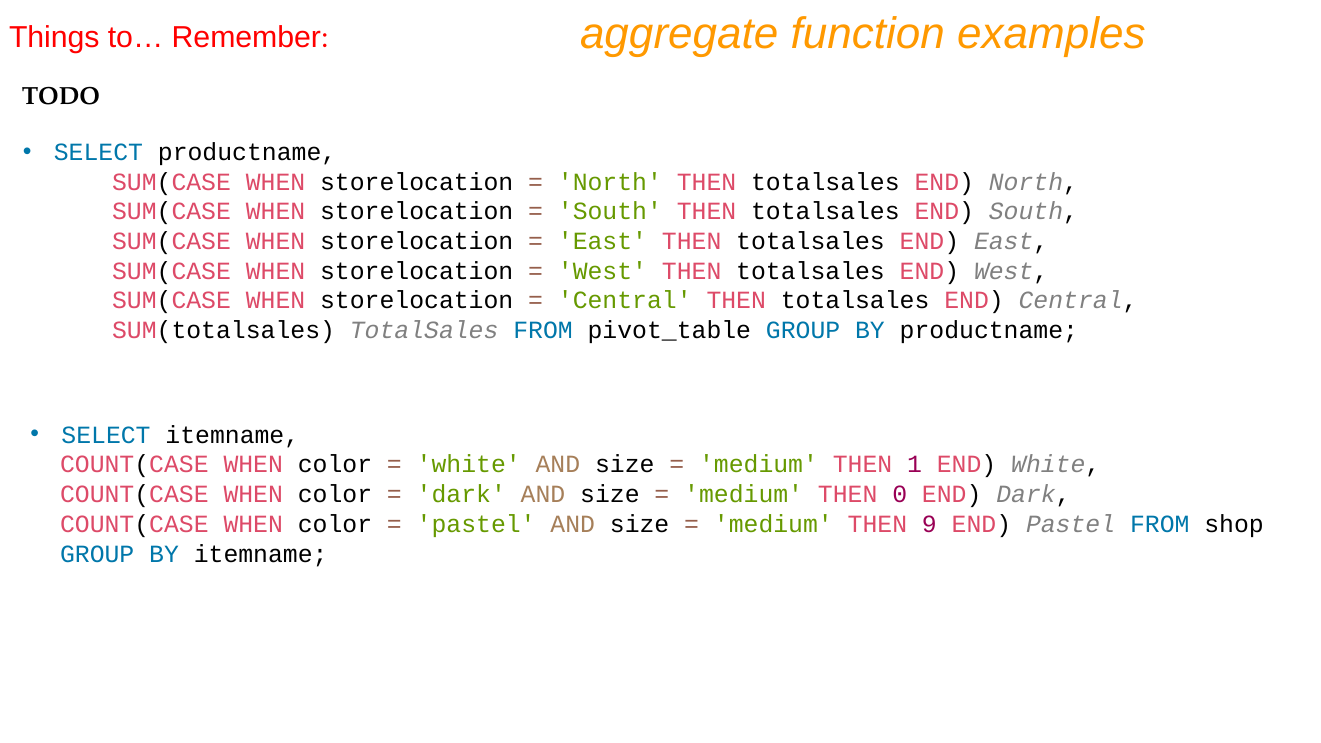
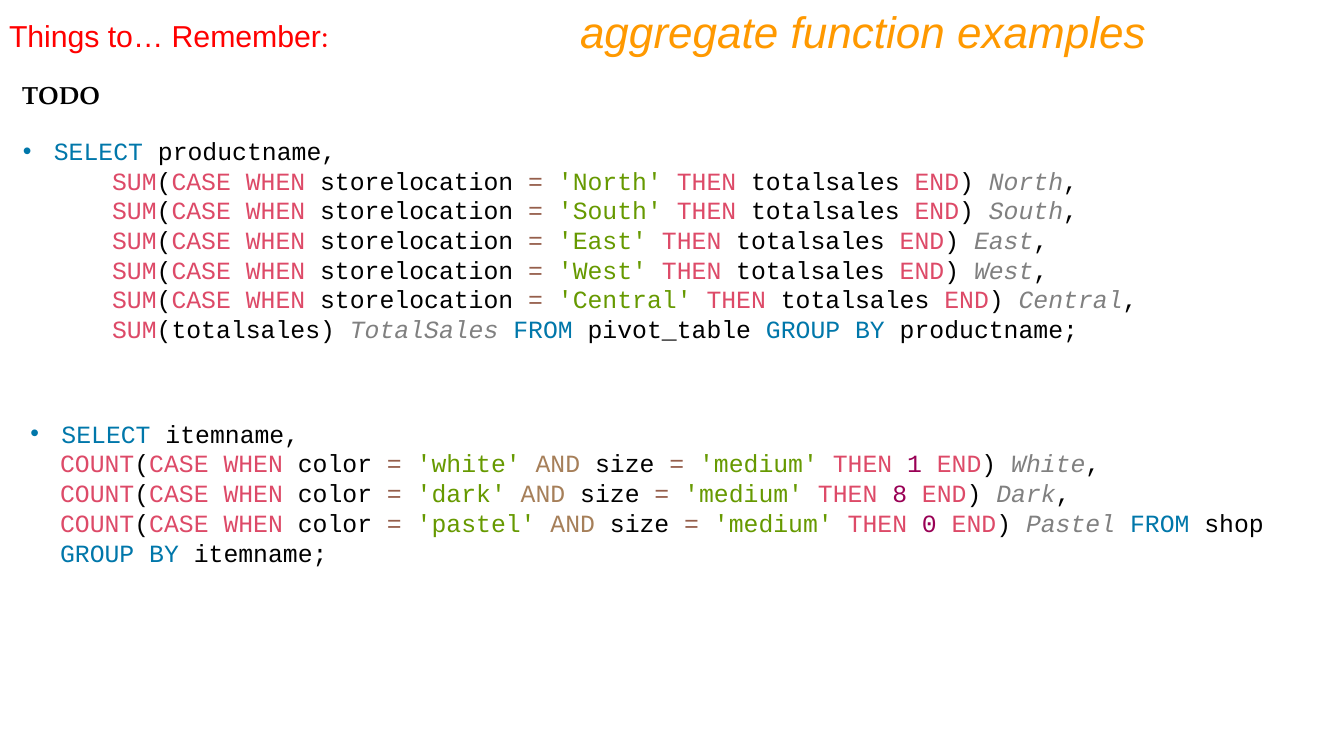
0: 0 -> 8
9: 9 -> 0
